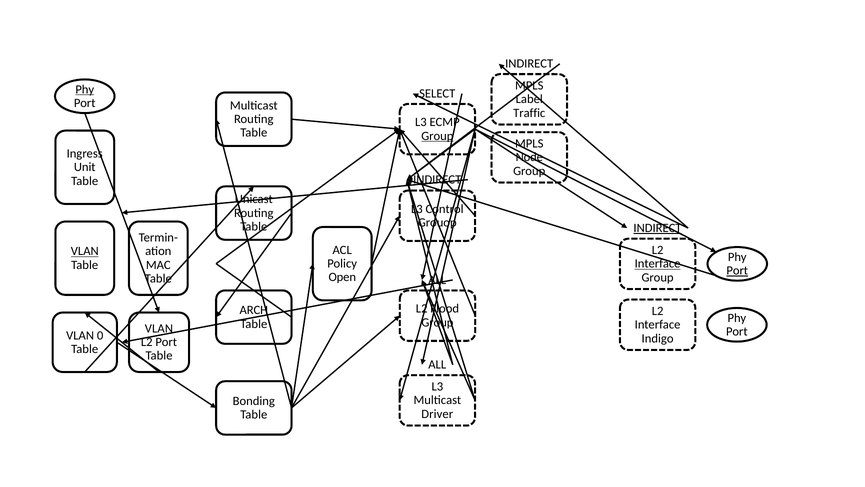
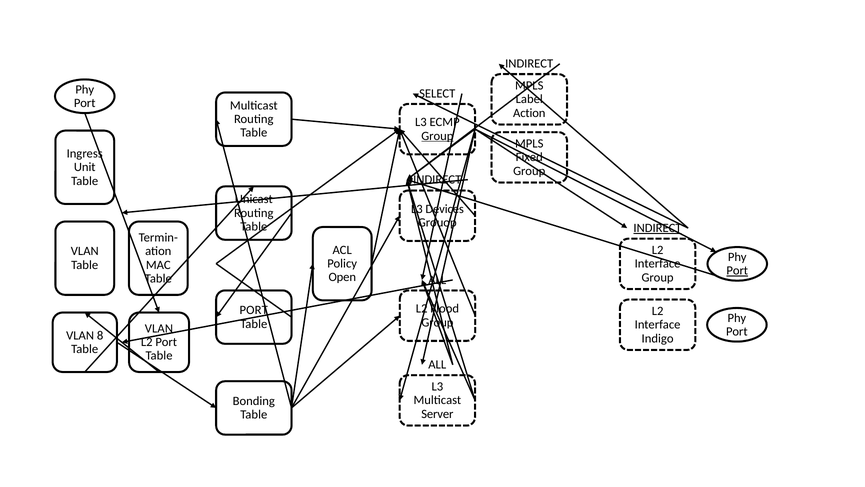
Phy at (85, 89) underline: present -> none
Traffic: Traffic -> Action
Node: Node -> Fixed
Control: Control -> Devices
VLAN at (85, 251) underline: present -> none
Interface at (658, 264) underline: present -> none
ARCH at (254, 310): ARCH -> PORT
0: 0 -> 8
Driver: Driver -> Server
